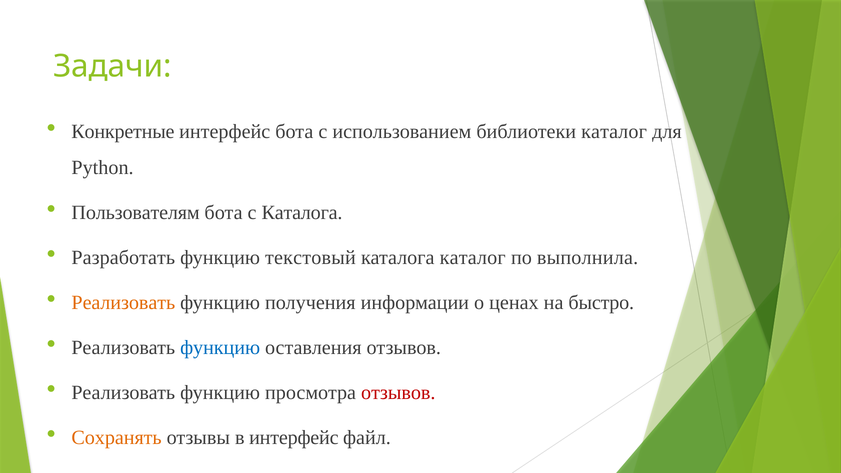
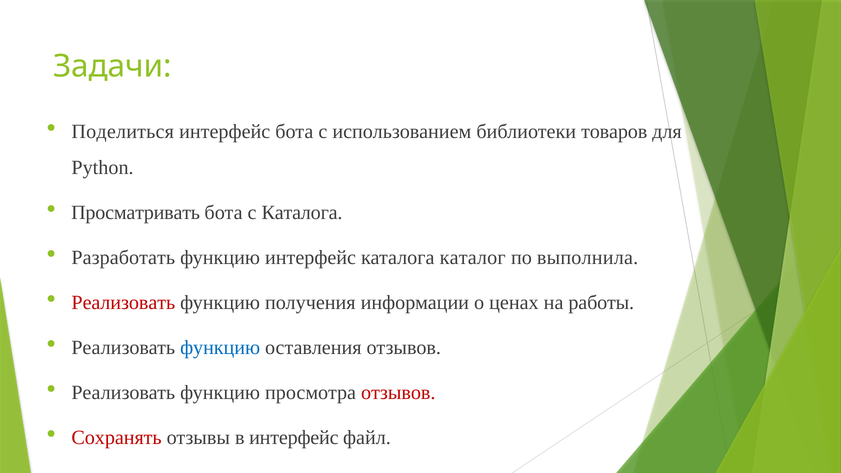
Конкретные: Конкретные -> Поделиться
библиотеки каталог: каталог -> товаров
Пользователям: Пользователям -> Просматривать
функцию текстовый: текстовый -> интерфейс
Реализовать at (123, 303) colour: orange -> red
быстро: быстро -> работы
Сохранять colour: orange -> red
